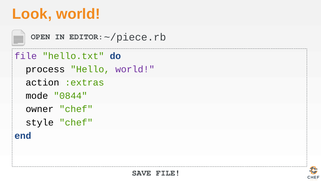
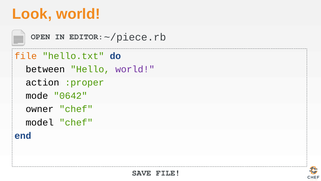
file at (26, 56) colour: purple -> orange
process: process -> between
:extras: :extras -> :proper
0844: 0844 -> 0642
style: style -> model
